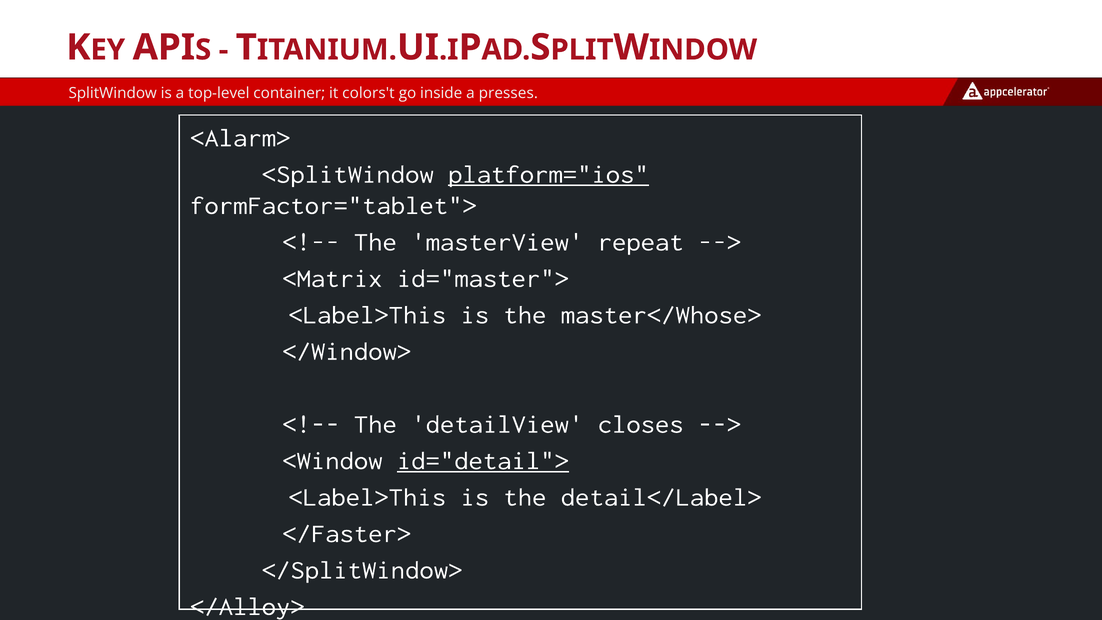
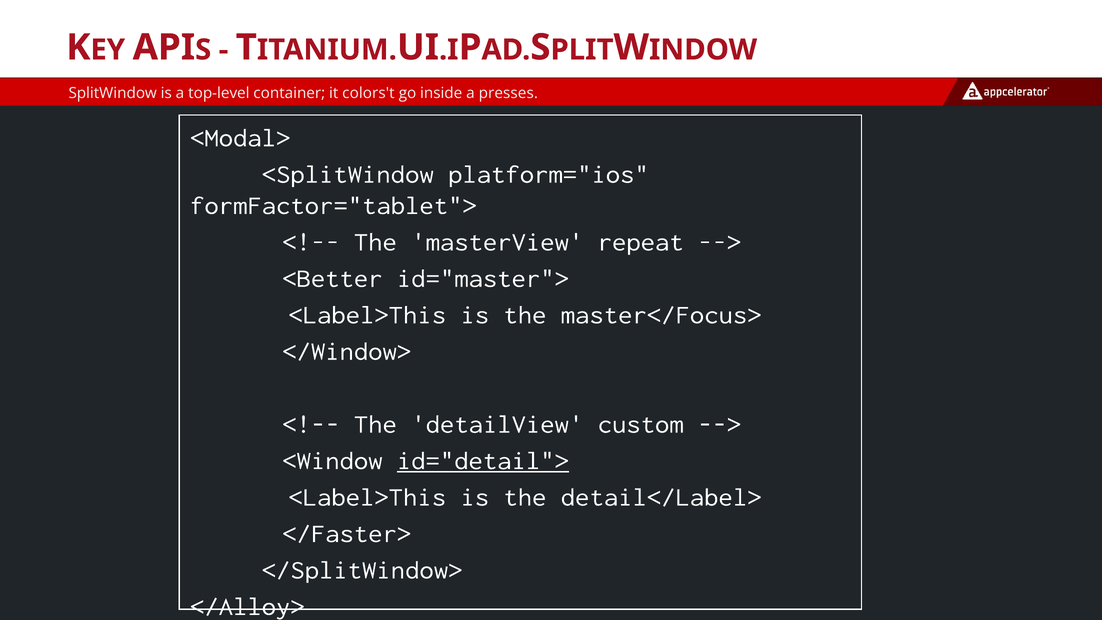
<Alarm>: <Alarm> -> <Modal>
platform="ios underline: present -> none
<Matrix: <Matrix -> <Better
master</Whose>: master</Whose> -> master</Focus>
closes: closes -> custom
